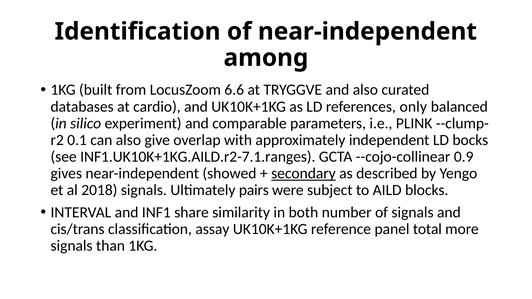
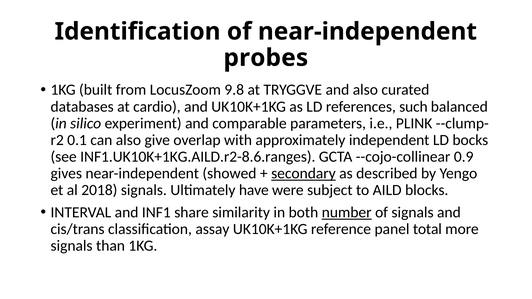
among: among -> probes
6.6: 6.6 -> 9.8
only: only -> such
INF1.UK10K+1KG.AILD.r2-7.1.ranges: INF1.UK10K+1KG.AILD.r2-7.1.ranges -> INF1.UK10K+1KG.AILD.r2-8.6.ranges
pairs: pairs -> have
number underline: none -> present
